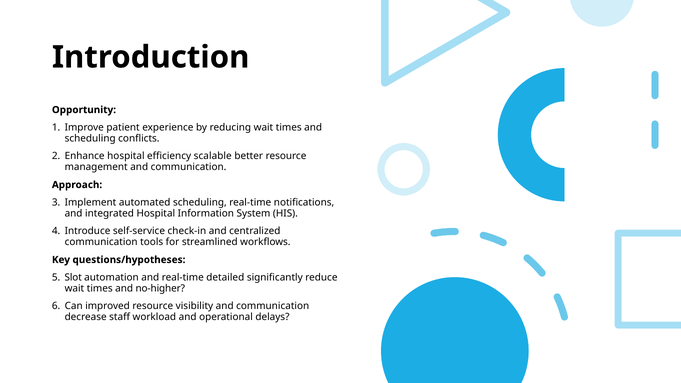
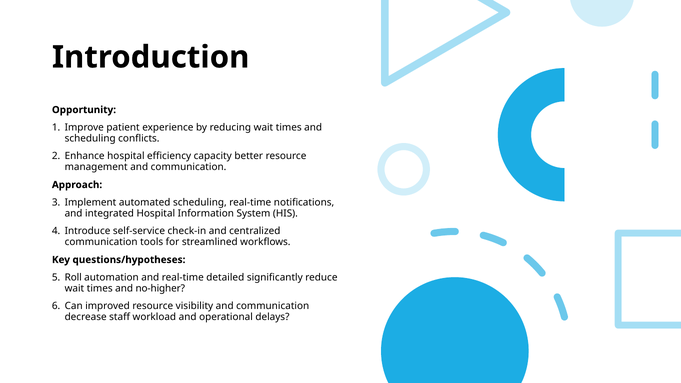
scalable: scalable -> capacity
Slot: Slot -> Roll
